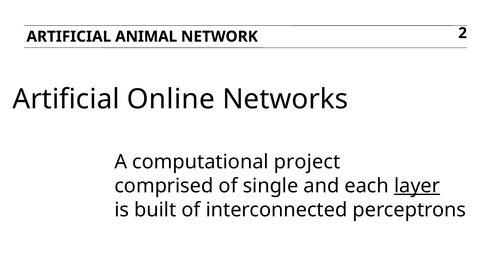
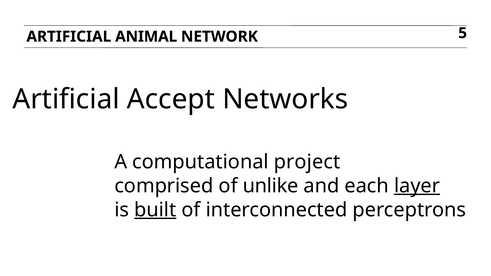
2: 2 -> 5
Online: Online -> Accept
single: single -> unlike
built underline: none -> present
